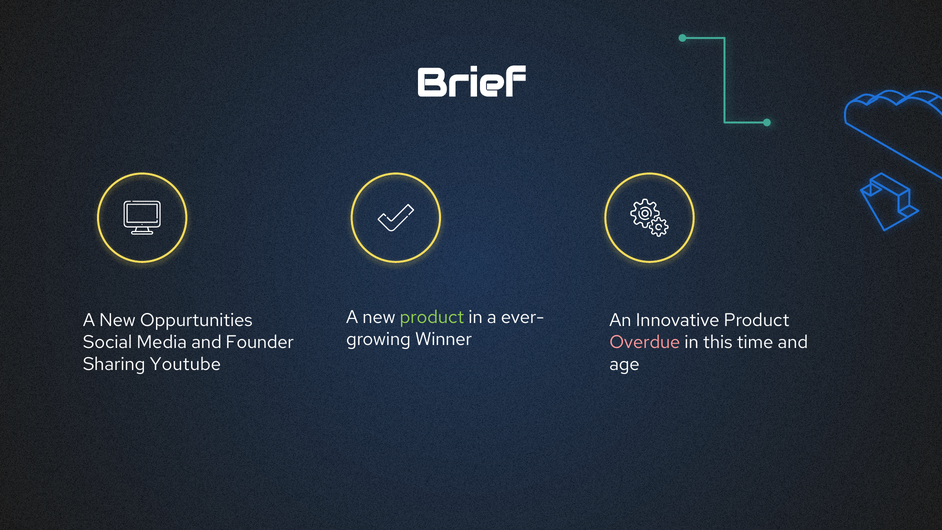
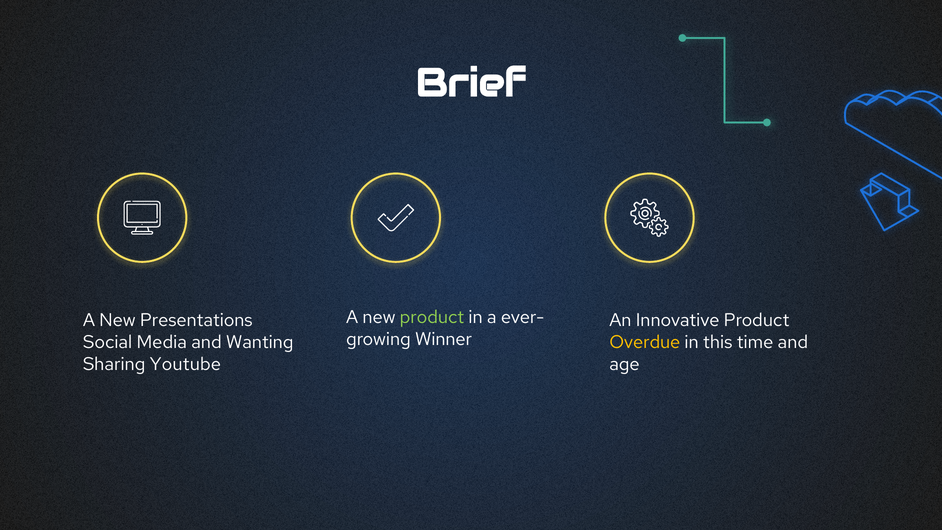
Oppurtunities: Oppurtunities -> Presentations
Founder: Founder -> Wanting
Overdue colour: pink -> yellow
